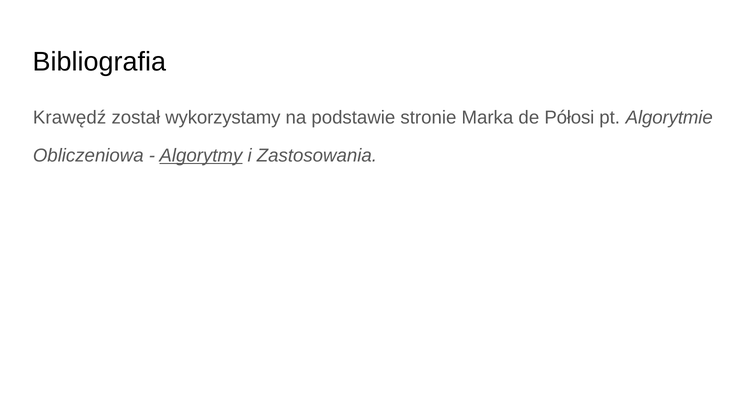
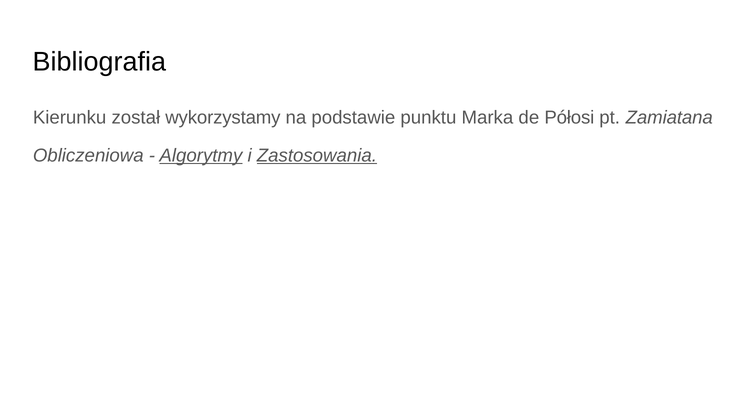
Krawędź: Krawędź -> Kierunku
stronie: stronie -> punktu
Algorytmie: Algorytmie -> Zamiatana
Zastosowania underline: none -> present
